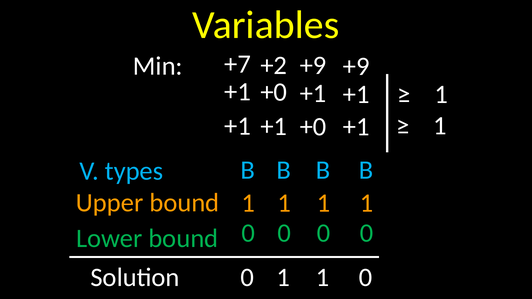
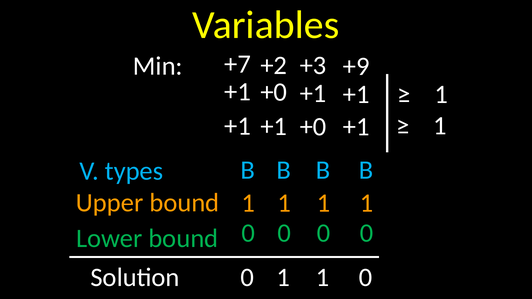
+2 +9: +9 -> +3
